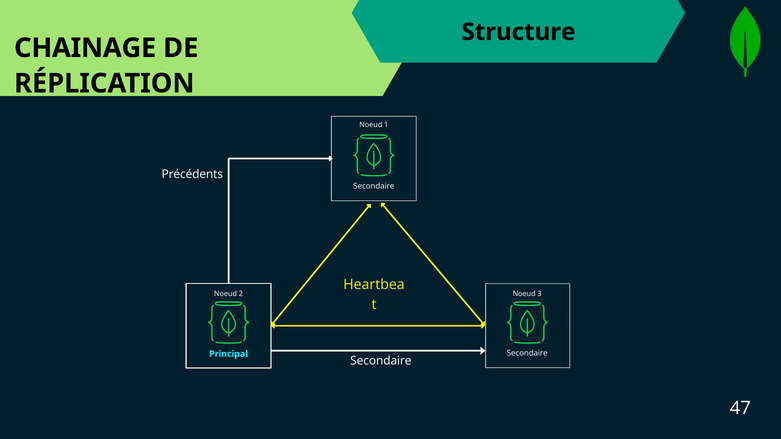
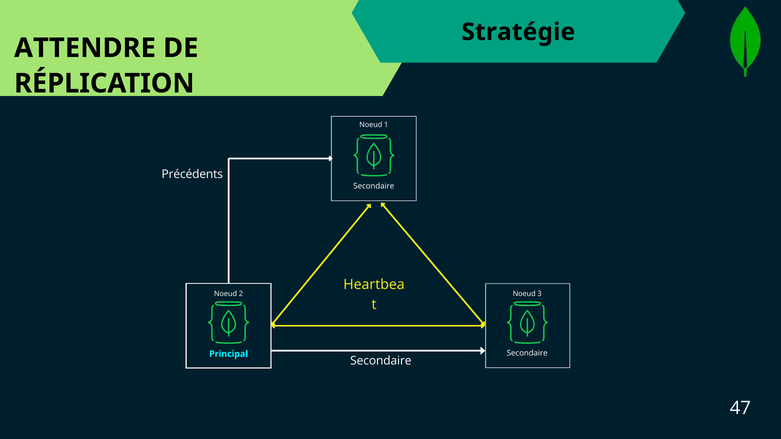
Structure: Structure -> Stratégie
CHAINAGE: CHAINAGE -> ATTENDRE
